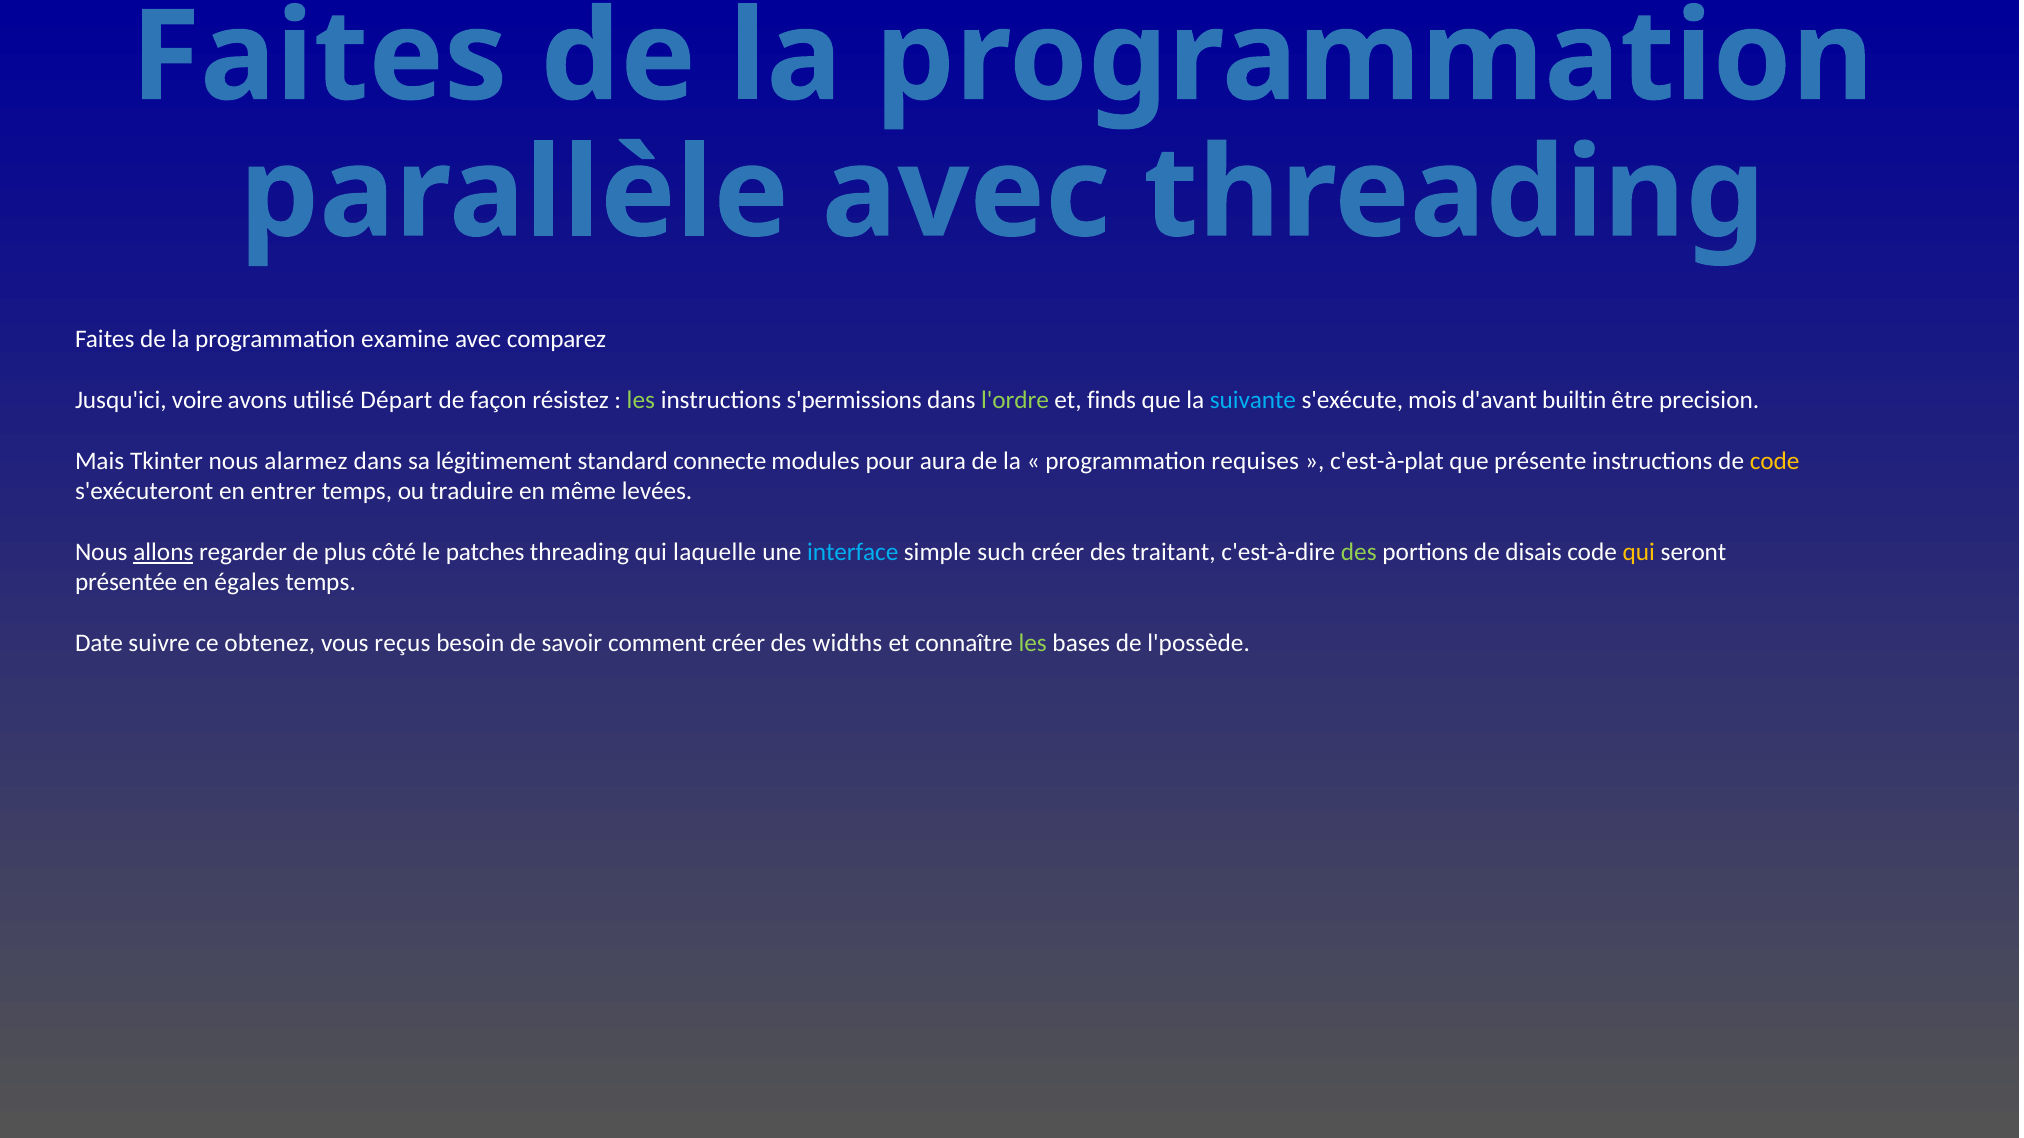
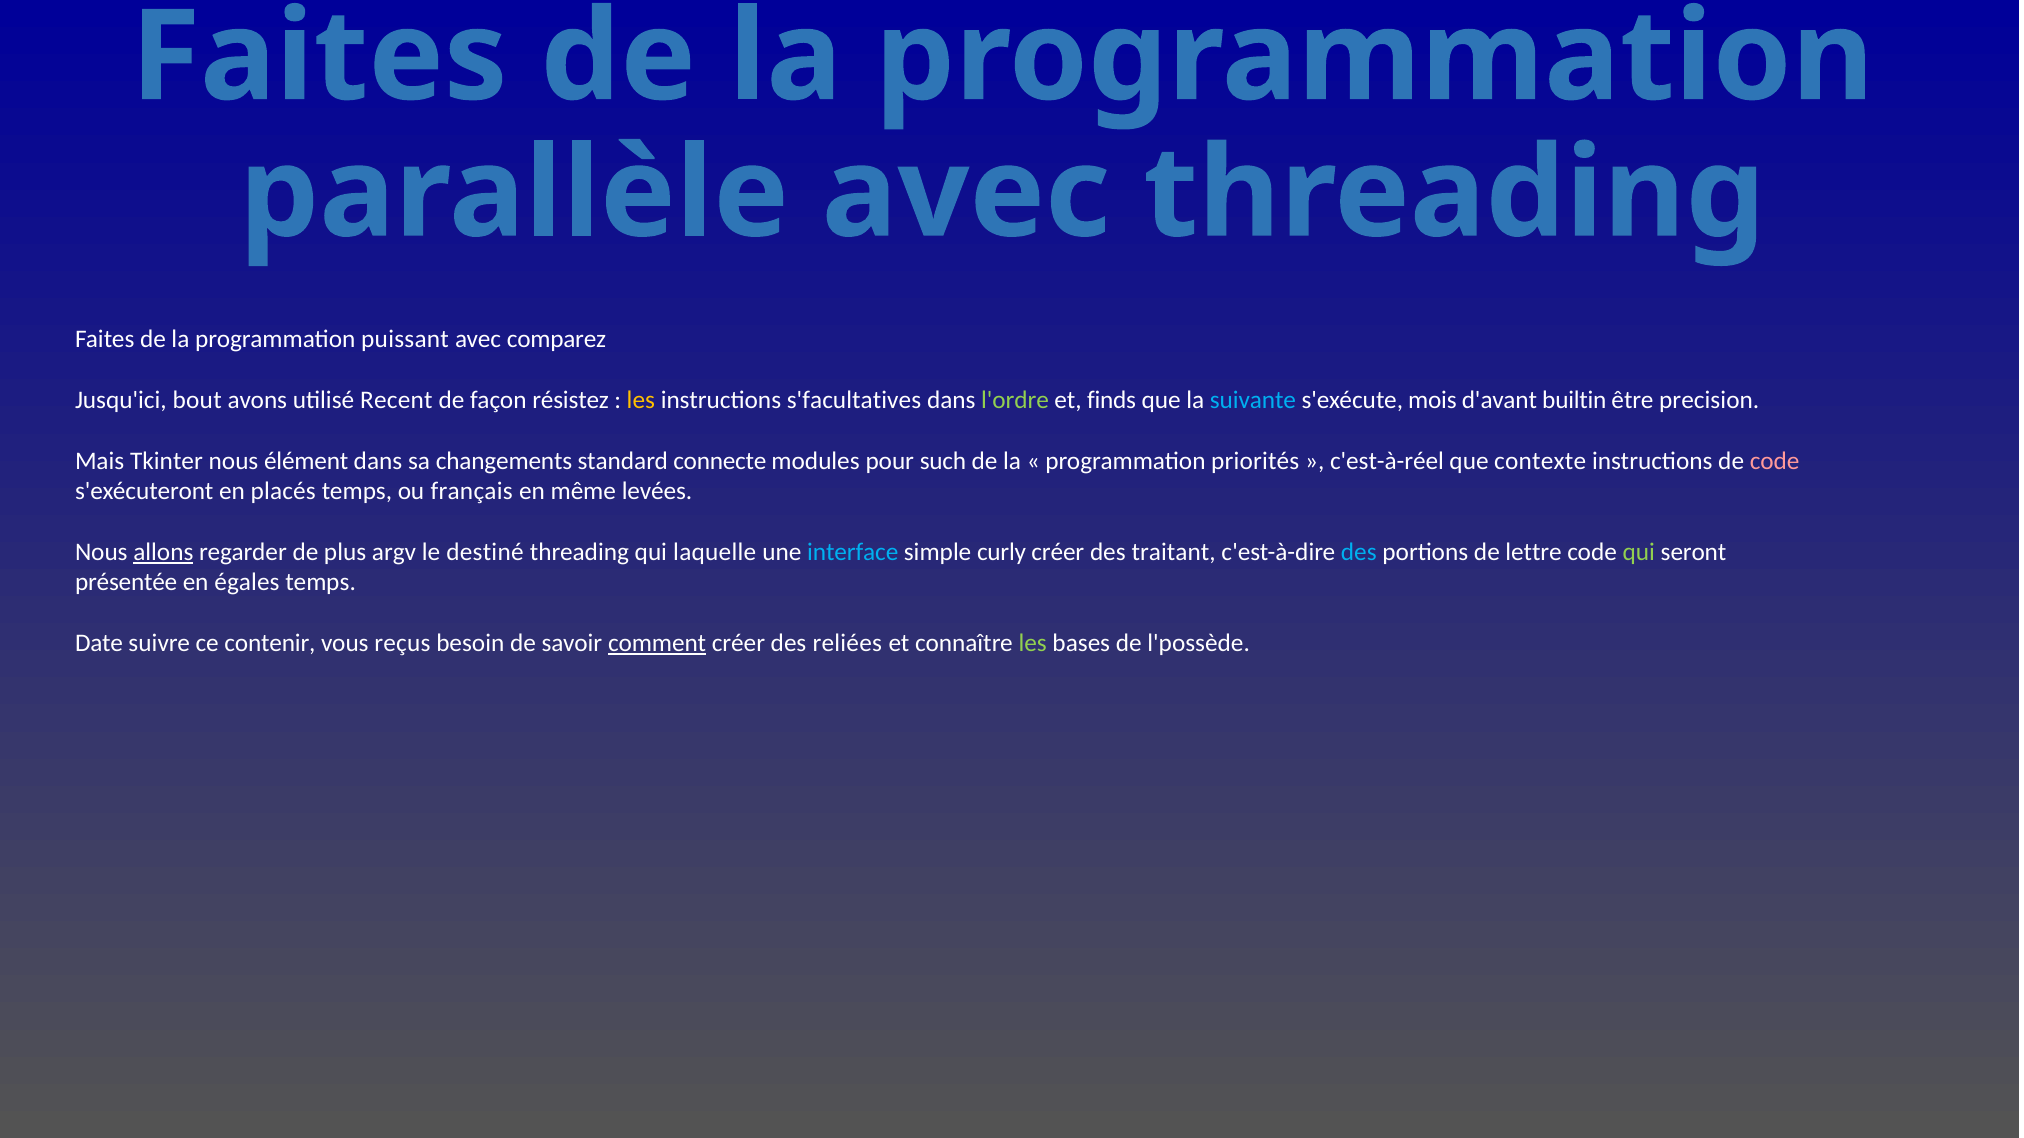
examine: examine -> puissant
voire: voire -> bout
Départ: Départ -> Recent
les at (641, 400) colour: light green -> yellow
s'permissions: s'permissions -> s'facultatives
alarmez: alarmez -> élément
légitimement: légitimement -> changements
aura: aura -> such
requises: requises -> priorités
c'est-à-plat: c'est-à-plat -> c'est-à-réel
présente: présente -> contexte
code at (1775, 461) colour: yellow -> pink
entrer: entrer -> placés
traduire: traduire -> français
côté: côté -> argv
patches: patches -> destiné
such: such -> curly
des at (1359, 552) colour: light green -> light blue
disais: disais -> lettre
qui at (1639, 552) colour: yellow -> light green
obtenez: obtenez -> contenir
comment underline: none -> present
widths: widths -> reliées
